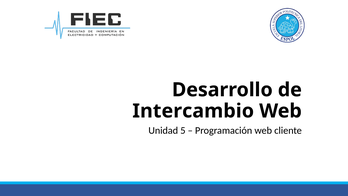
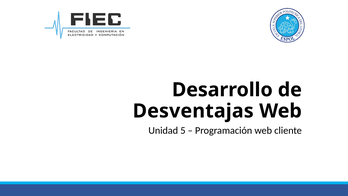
Intercambio: Intercambio -> Desventajas
